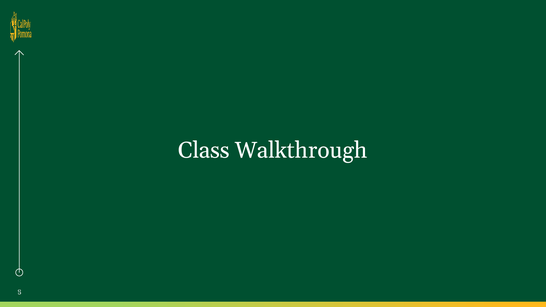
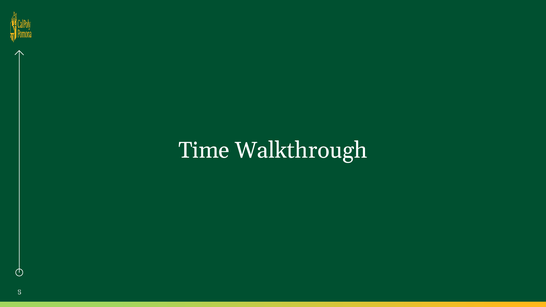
Class: Class -> Time
